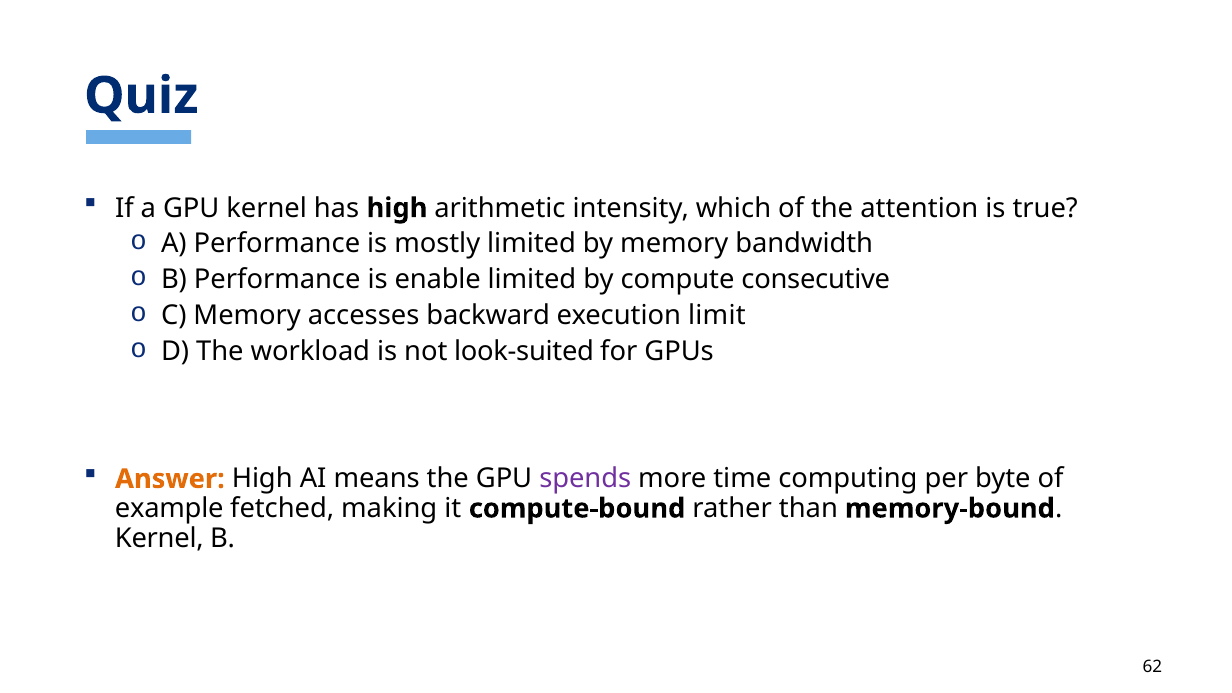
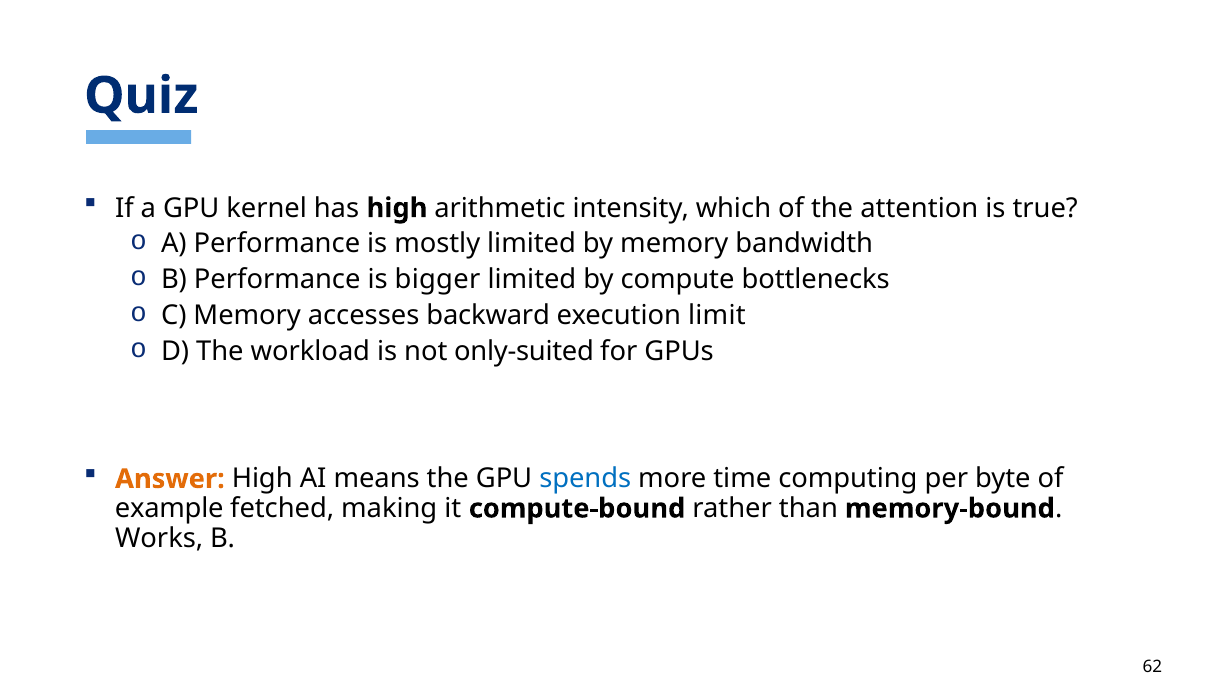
enable: enable -> bigger
consecutive: consecutive -> bottlenecks
look-suited: look-suited -> only-suited
spends colour: purple -> blue
Kernel at (159, 538): Kernel -> Works
